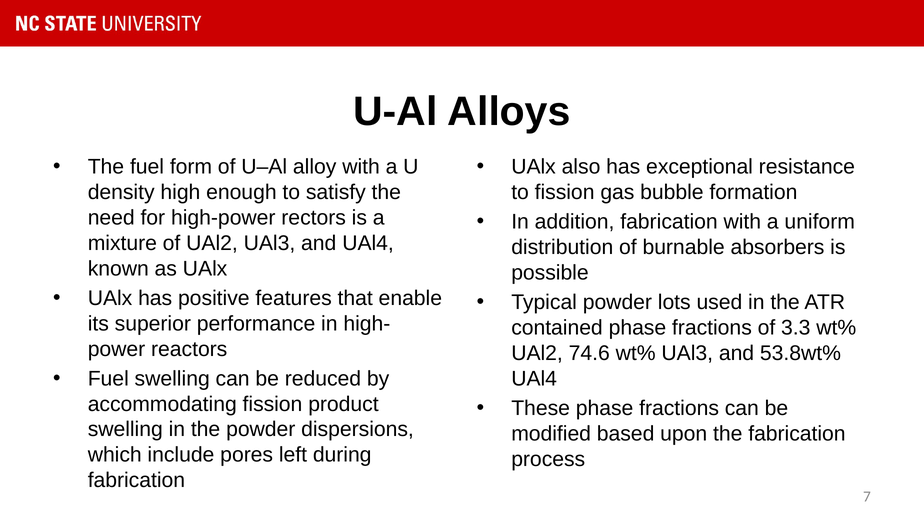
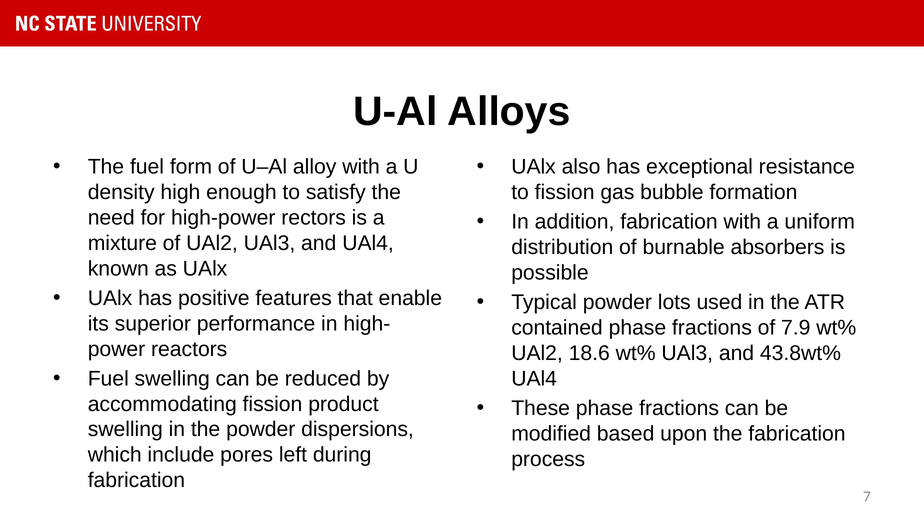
3.3: 3.3 -> 7.9
74.6: 74.6 -> 18.6
53.8wt%: 53.8wt% -> 43.8wt%
